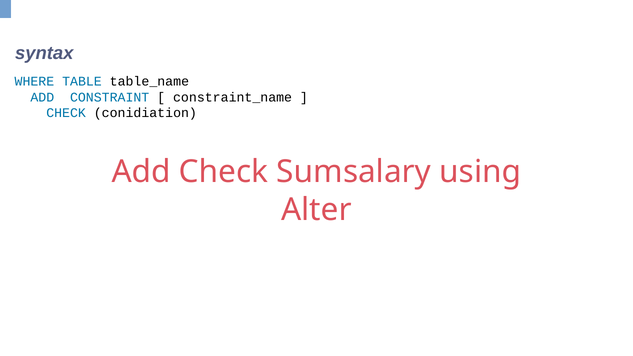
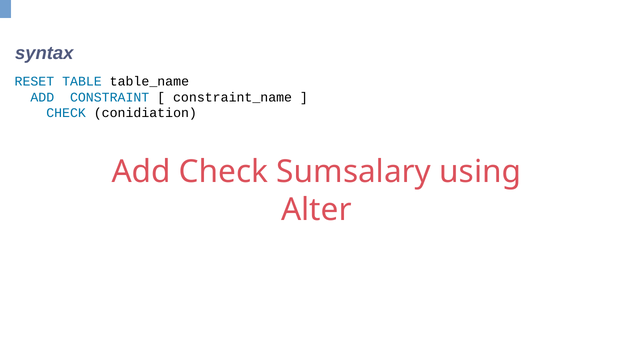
WHERE: WHERE -> RESET
